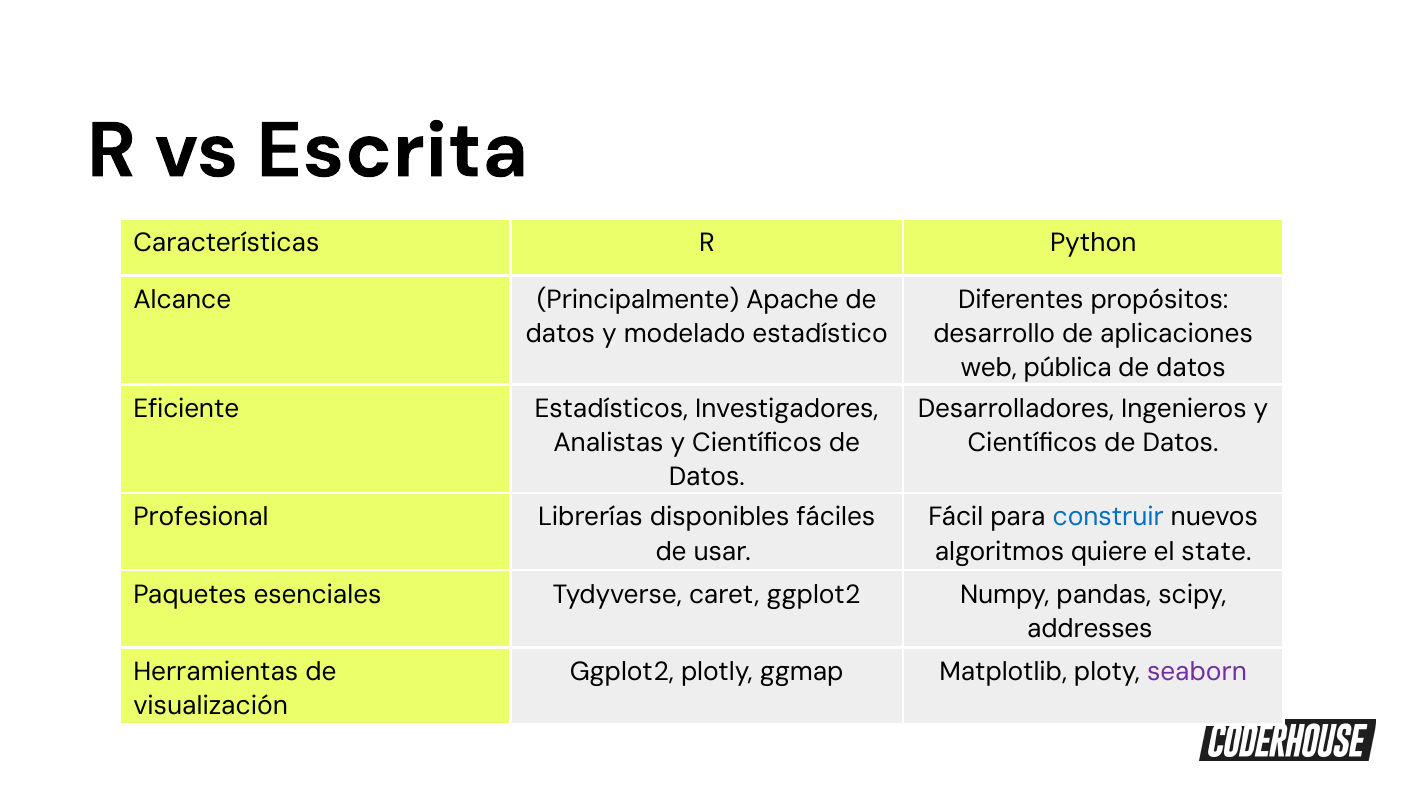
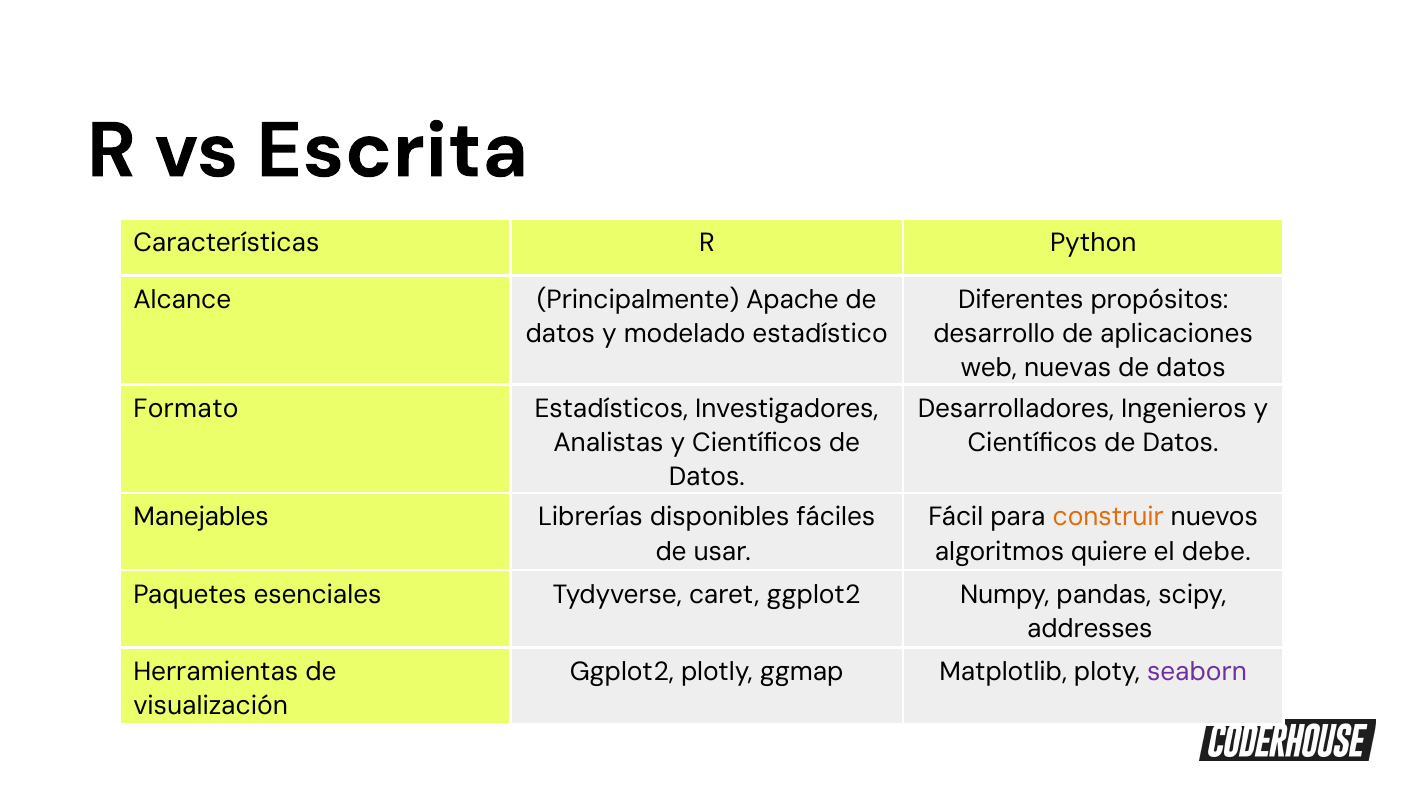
pública: pública -> nuevas
Eficiente: Eficiente -> Formato
Profesional: Profesional -> Manejables
construir colour: blue -> orange
state: state -> debe
